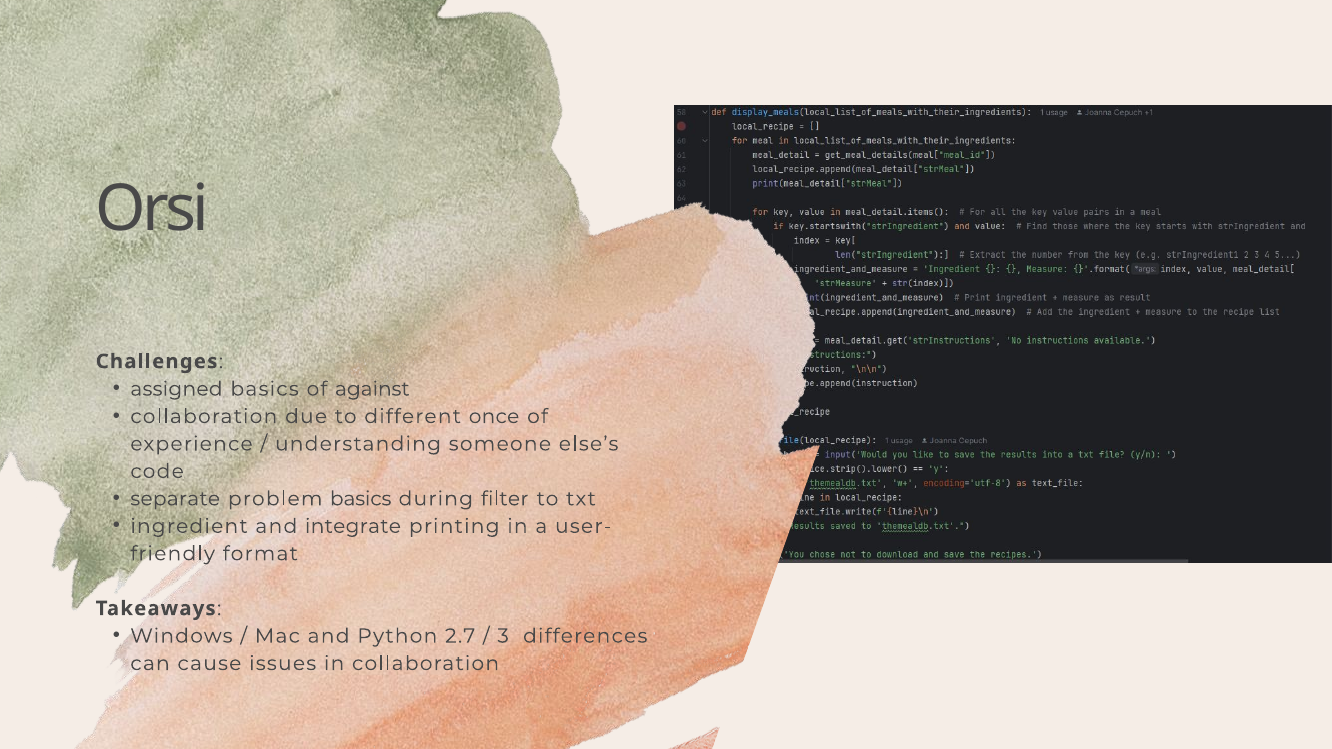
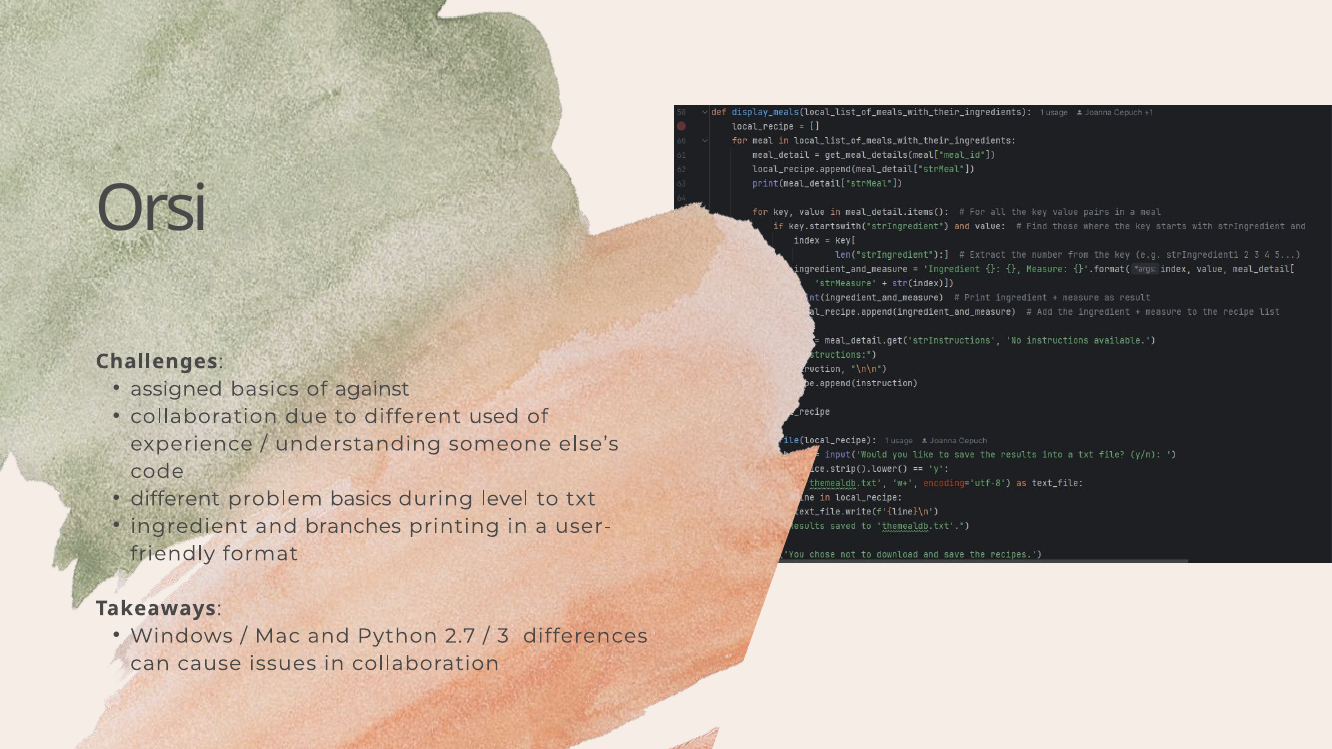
once: once -> used
separate at (175, 499): separate -> different
filter: filter -> level
integrate: integrate -> branches
